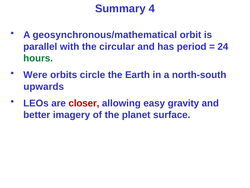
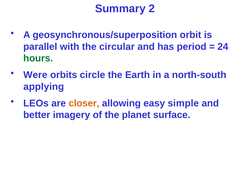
4: 4 -> 2
geosynchronous/mathematical: geosynchronous/mathematical -> geosynchronous/superposition
upwards: upwards -> applying
closer colour: red -> orange
gravity: gravity -> simple
